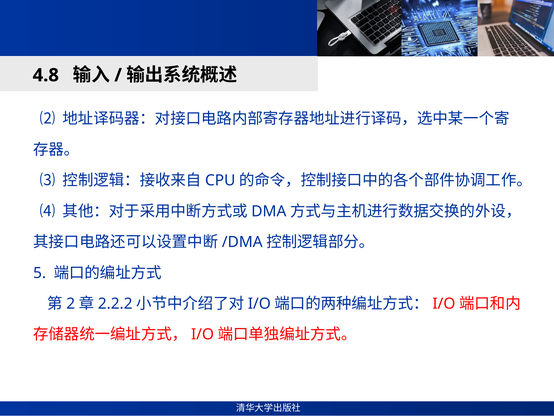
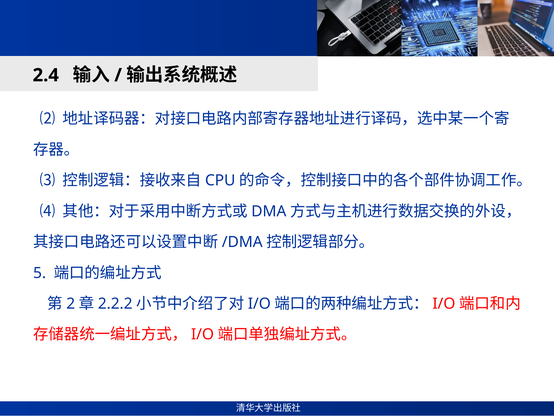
4.8: 4.8 -> 2.4
